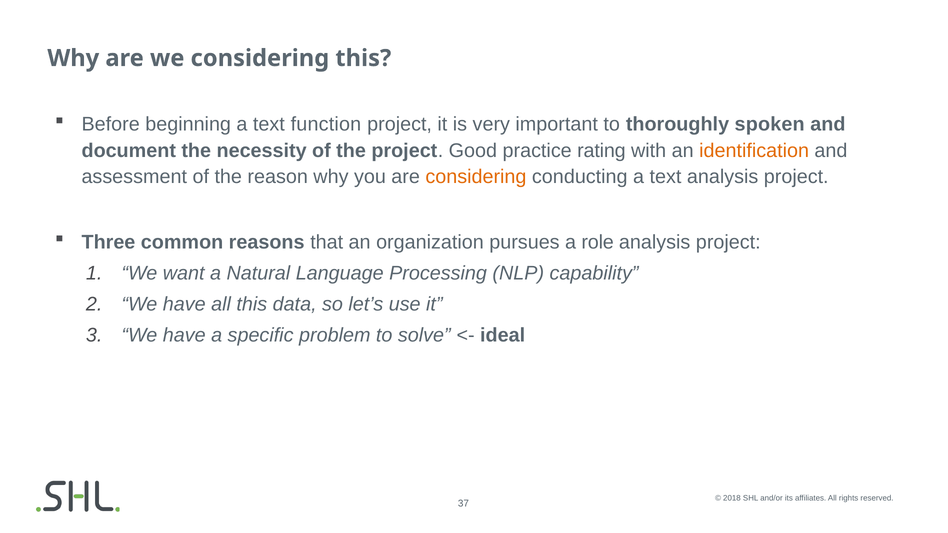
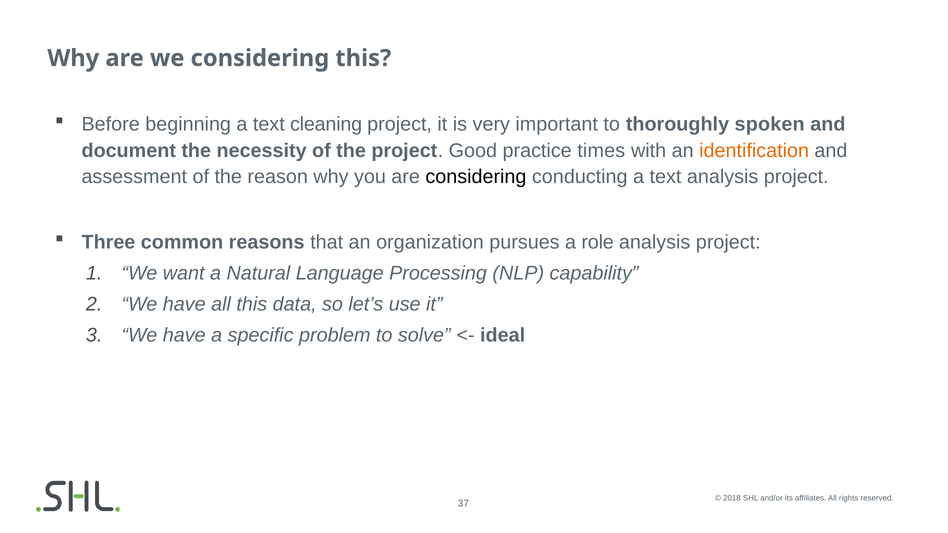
function: function -> cleaning
rating: rating -> times
considering at (476, 177) colour: orange -> black
